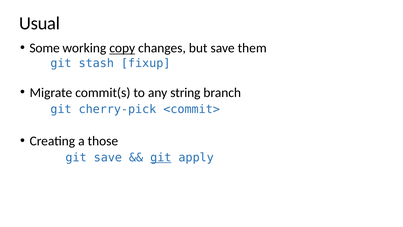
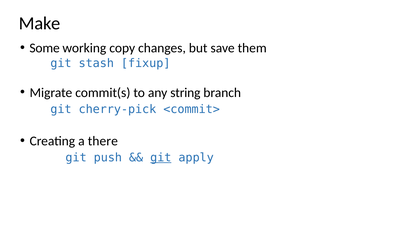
Usual: Usual -> Make
copy underline: present -> none
those: those -> there
git save: save -> push
